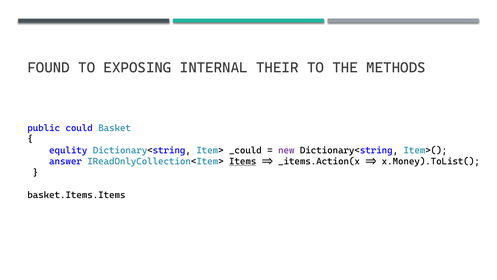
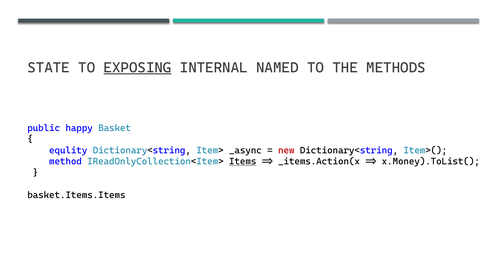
FOUND: FOUND -> STATE
EXPOSING underline: none -> present
THEIR: THEIR -> NAMED
could: could -> happy
_could: _could -> _async
new colour: purple -> red
answer: answer -> method
